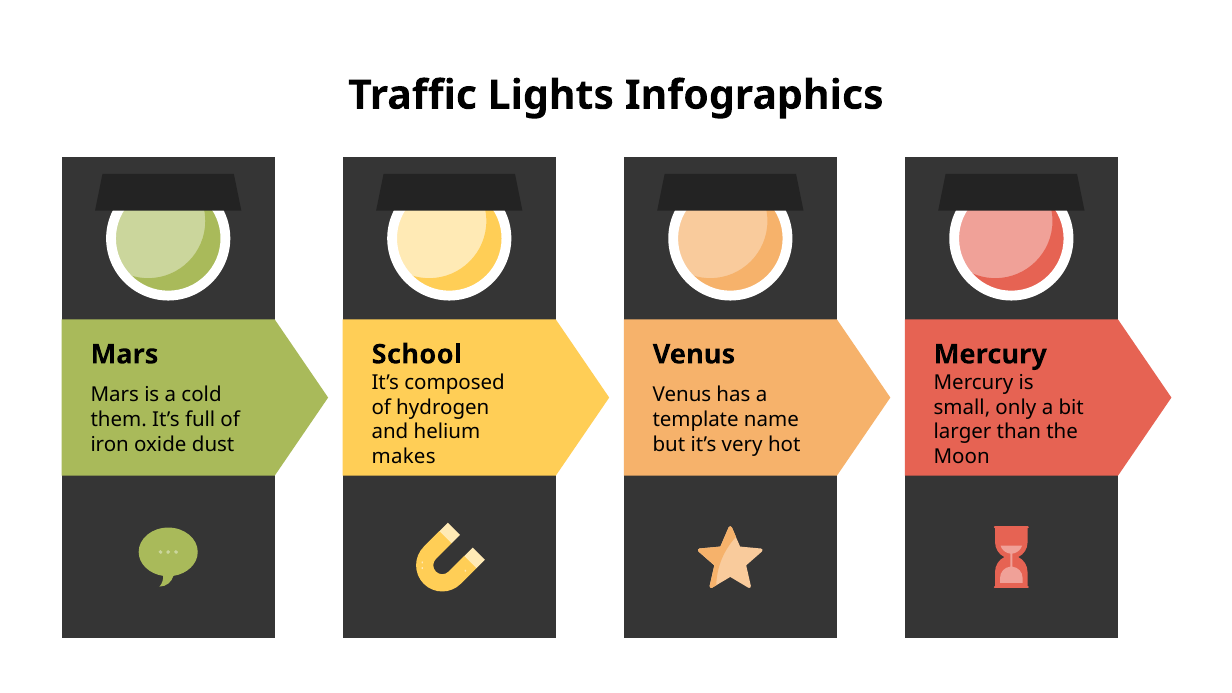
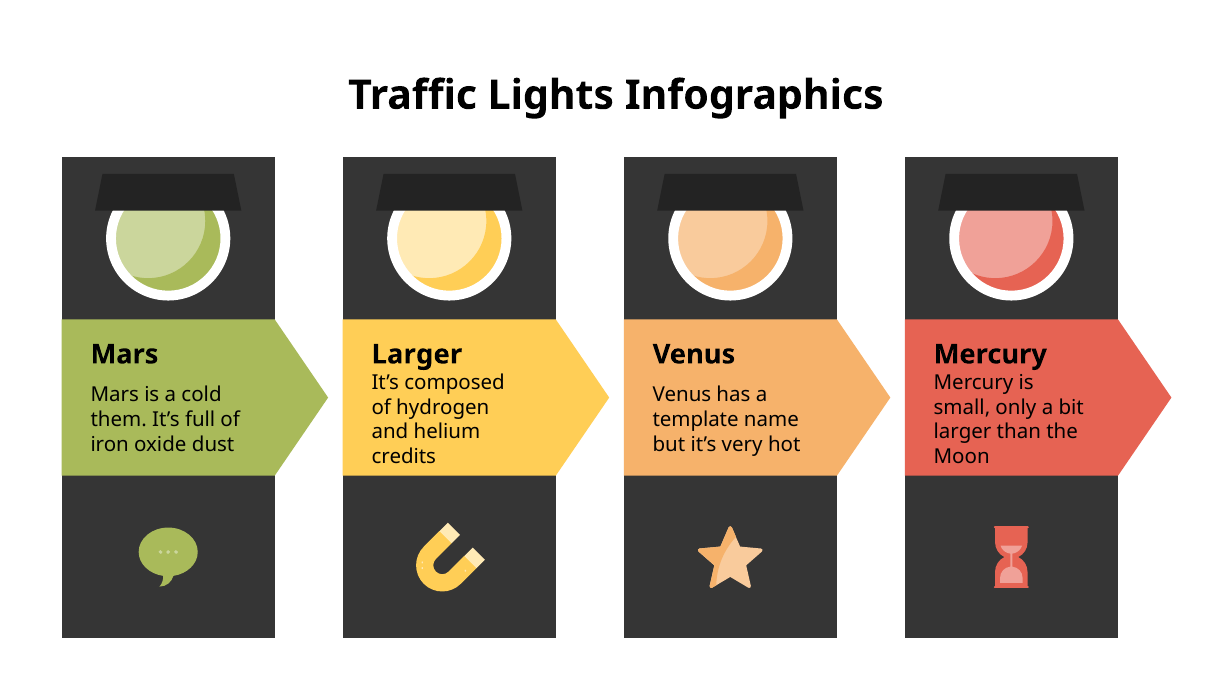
School at (417, 354): School -> Larger
makes: makes -> credits
